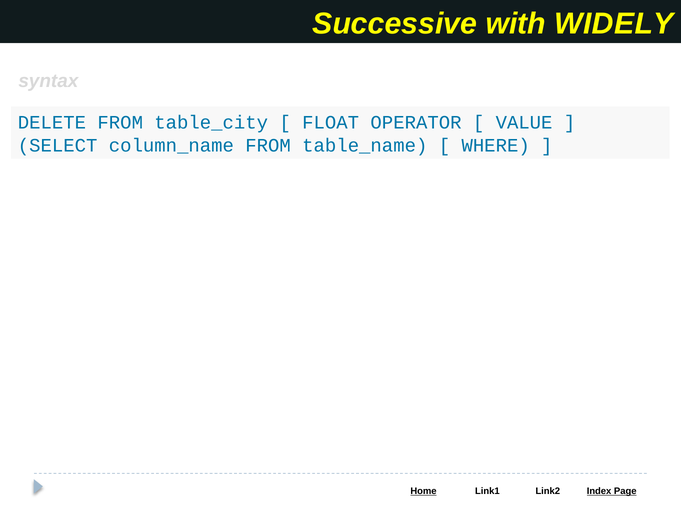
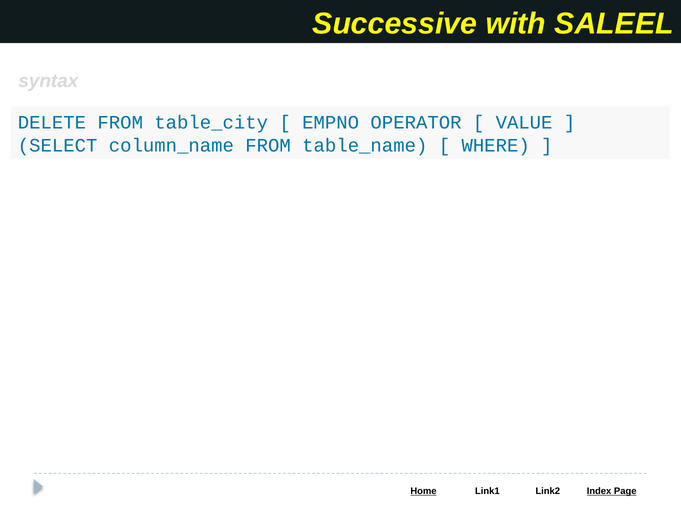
WIDELY: WIDELY -> SALEEL
FLOAT: FLOAT -> EMPNO
